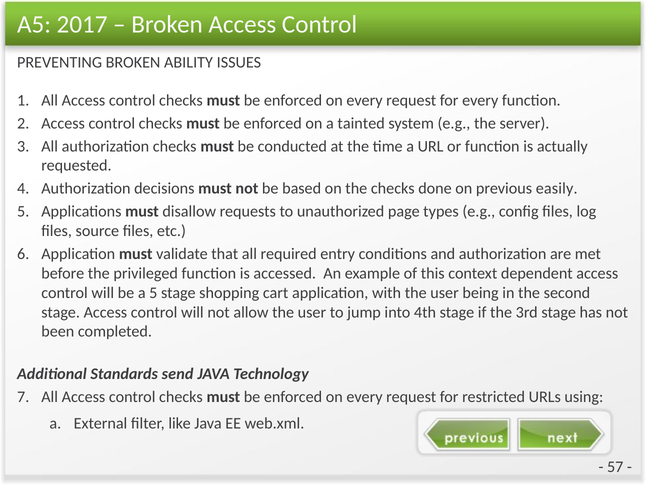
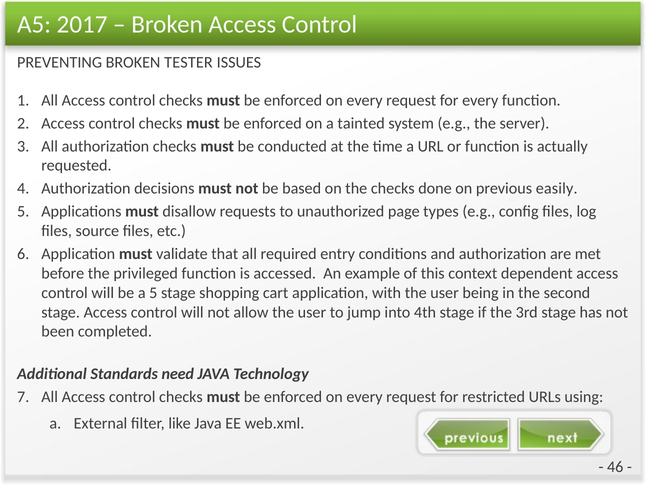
ABILITY: ABILITY -> TESTER
send: send -> need
57: 57 -> 46
